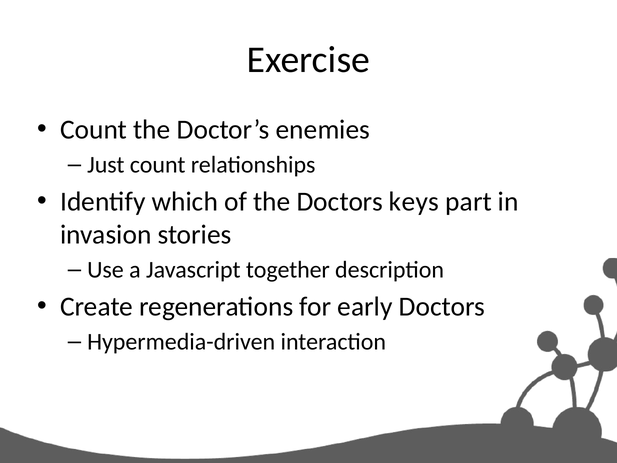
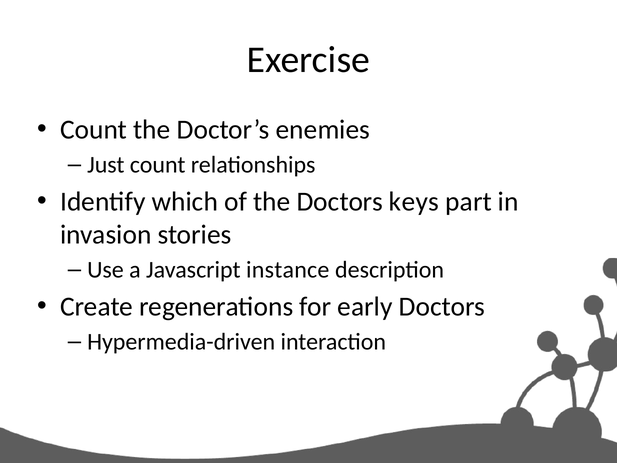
together: together -> instance
